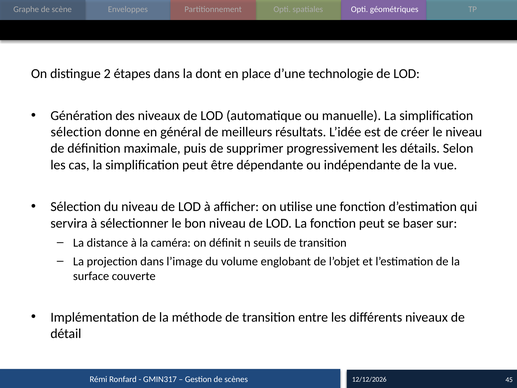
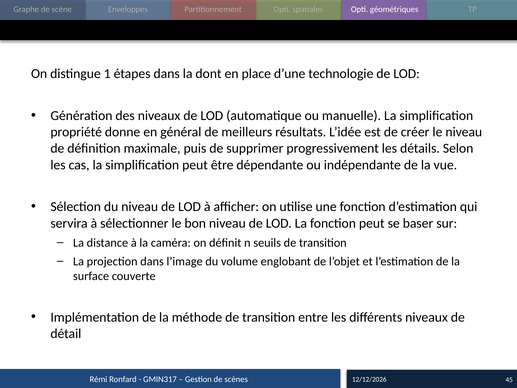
2: 2 -> 1
sélection at (76, 132): sélection -> propriété
